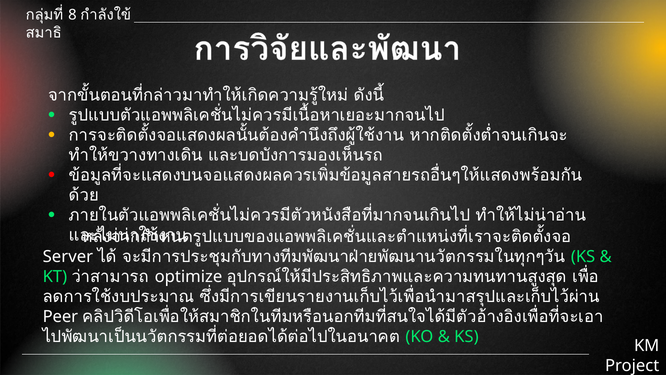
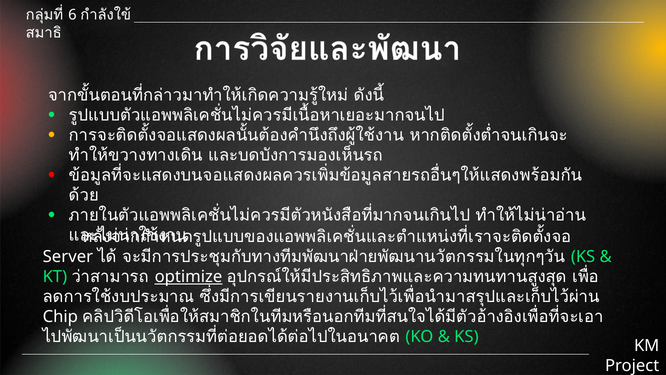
8: 8 -> 6
optimize underline: none -> present
Peer: Peer -> Chip
